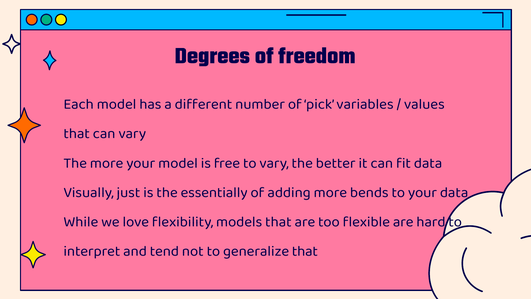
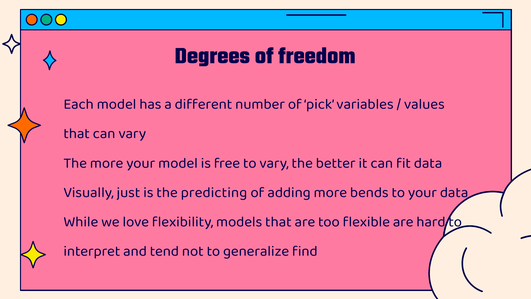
essentially: essentially -> predicting
generalize that: that -> find
